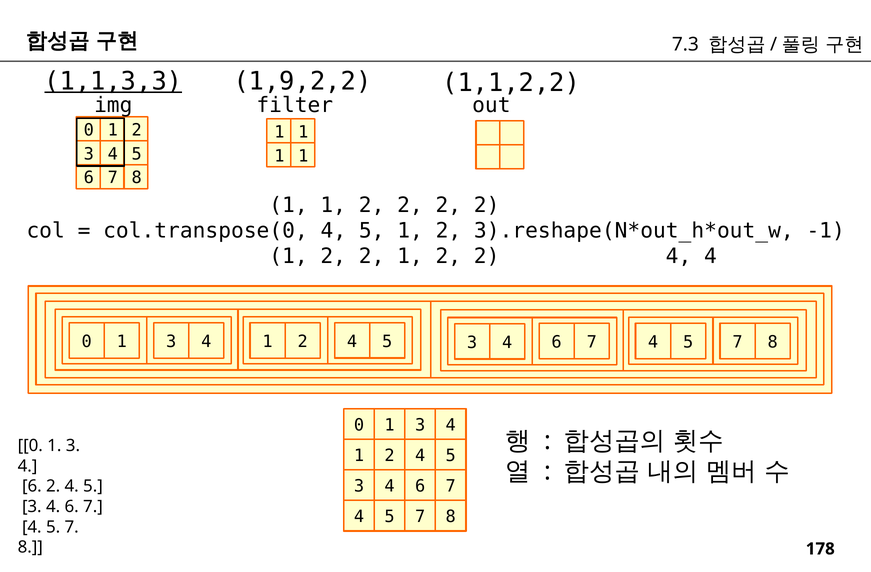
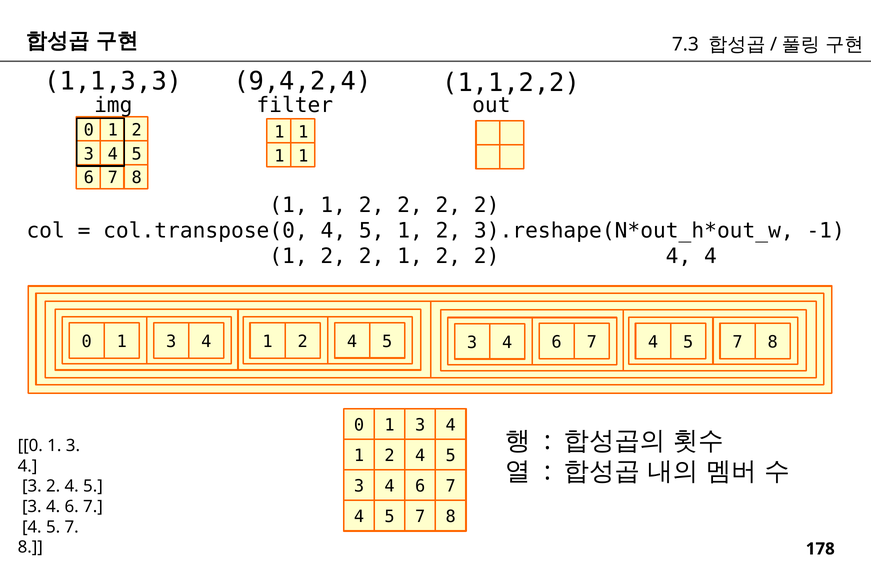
1,1,3,3 underline: present -> none
1,9,2,2: 1,9,2,2 -> 9,4,2,4
6 at (32, 486): 6 -> 3
